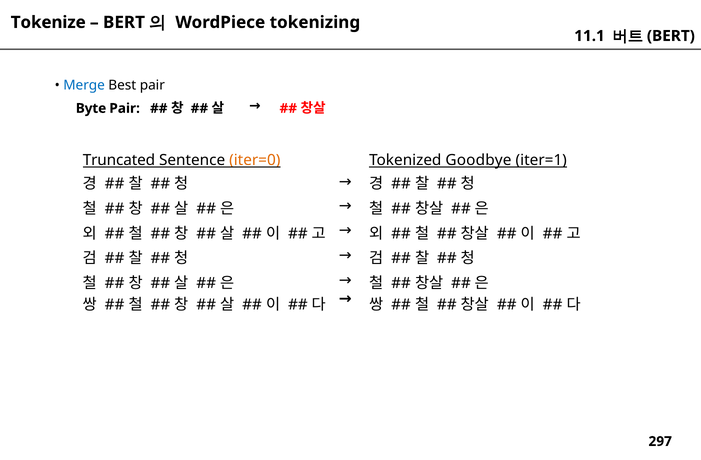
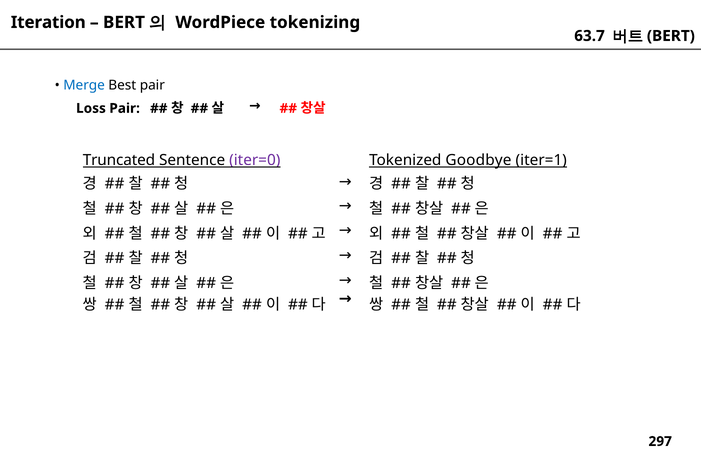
Tokenize: Tokenize -> Iteration
11.1: 11.1 -> 63.7
Byte: Byte -> Loss
iter=0 colour: orange -> purple
